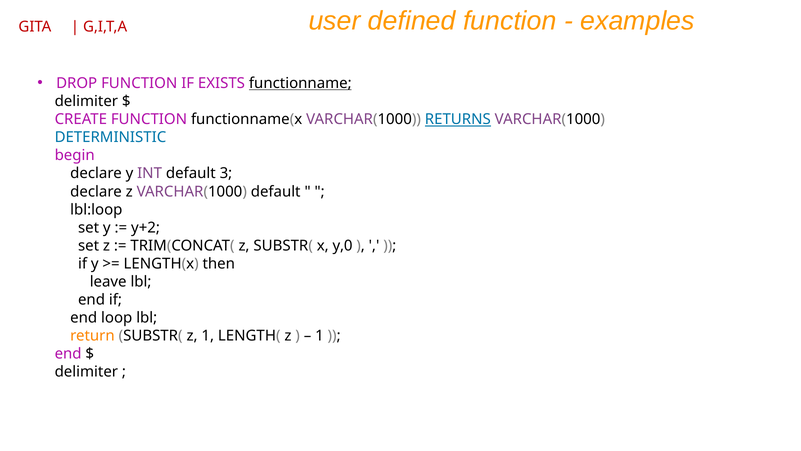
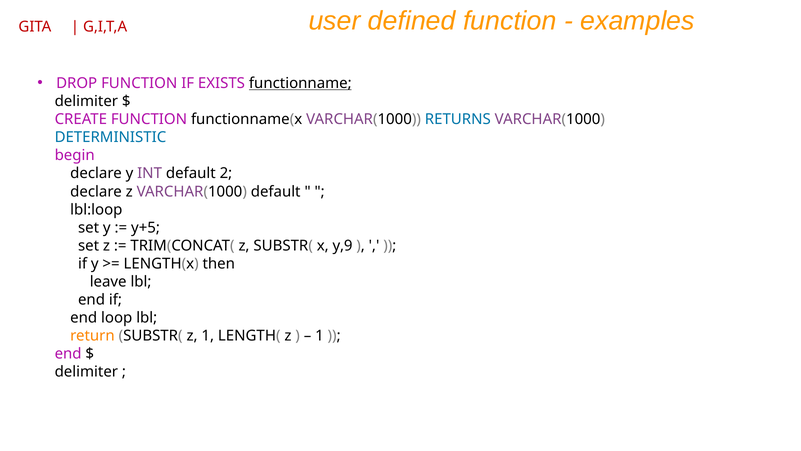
RETURNS underline: present -> none
3: 3 -> 2
y+2: y+2 -> y+5
y,0: y,0 -> y,9
